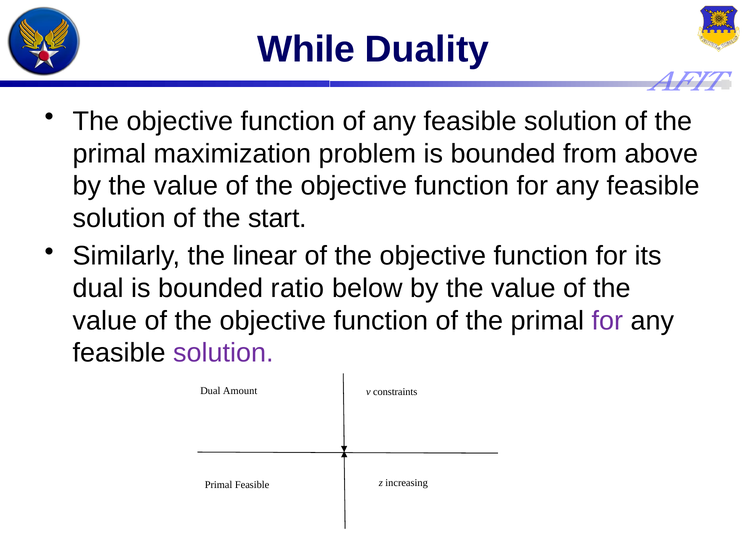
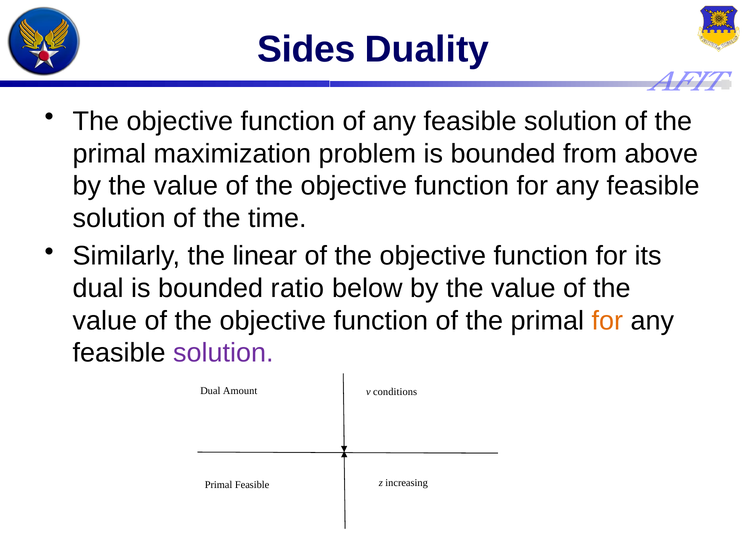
While: While -> Sides
start: start -> time
for at (607, 321) colour: purple -> orange
constraints: constraints -> conditions
